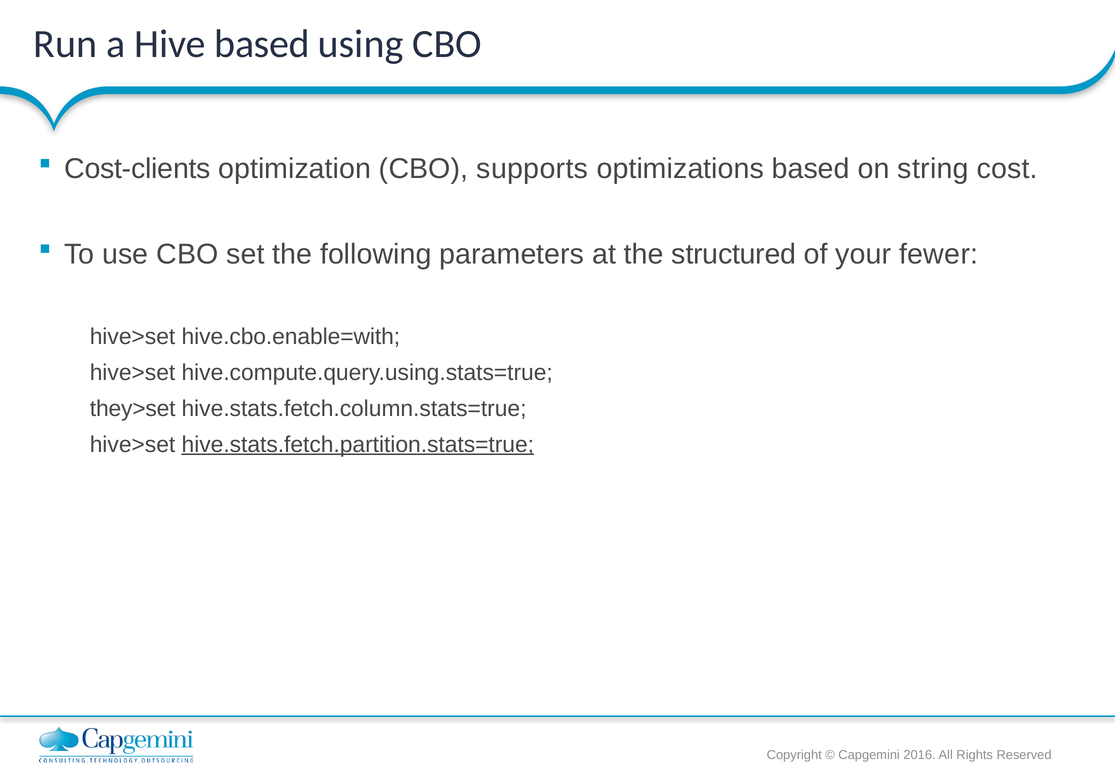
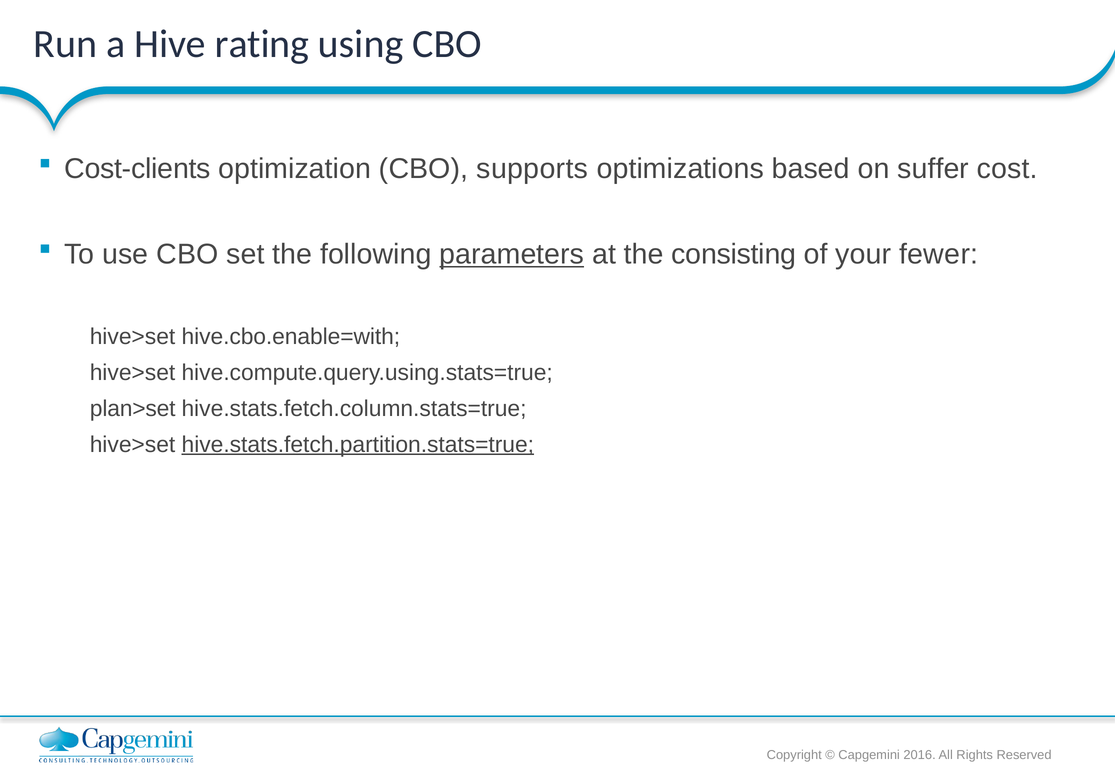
Hive based: based -> rating
string: string -> suffer
parameters underline: none -> present
structured: structured -> consisting
they>set: they>set -> plan>set
